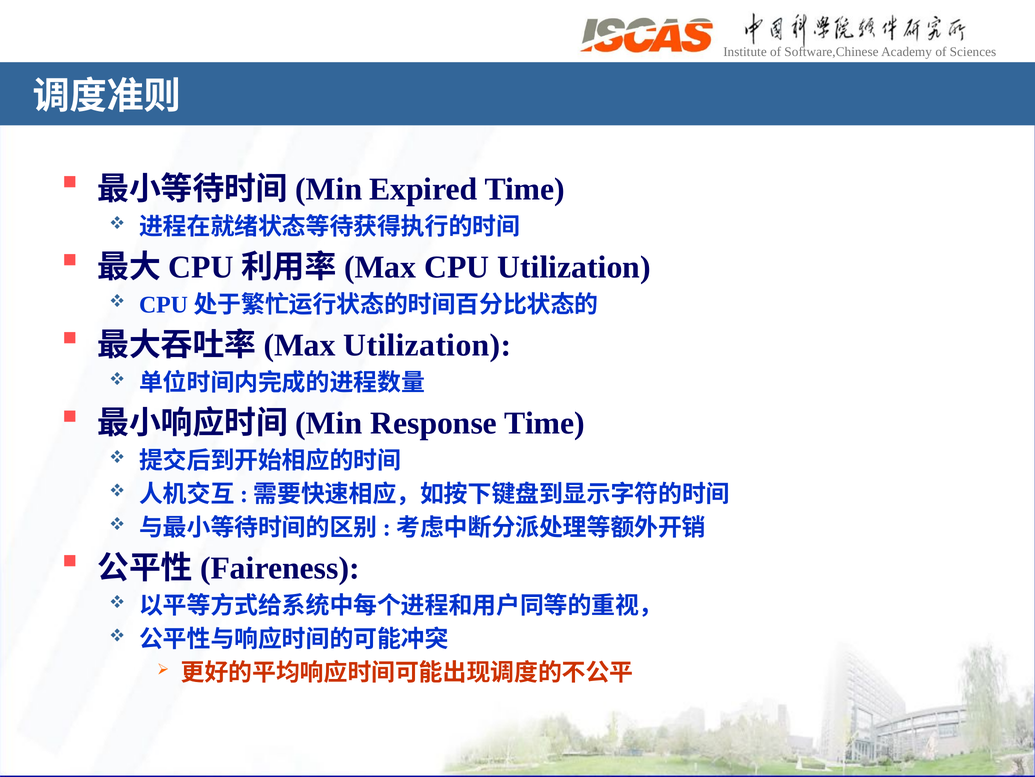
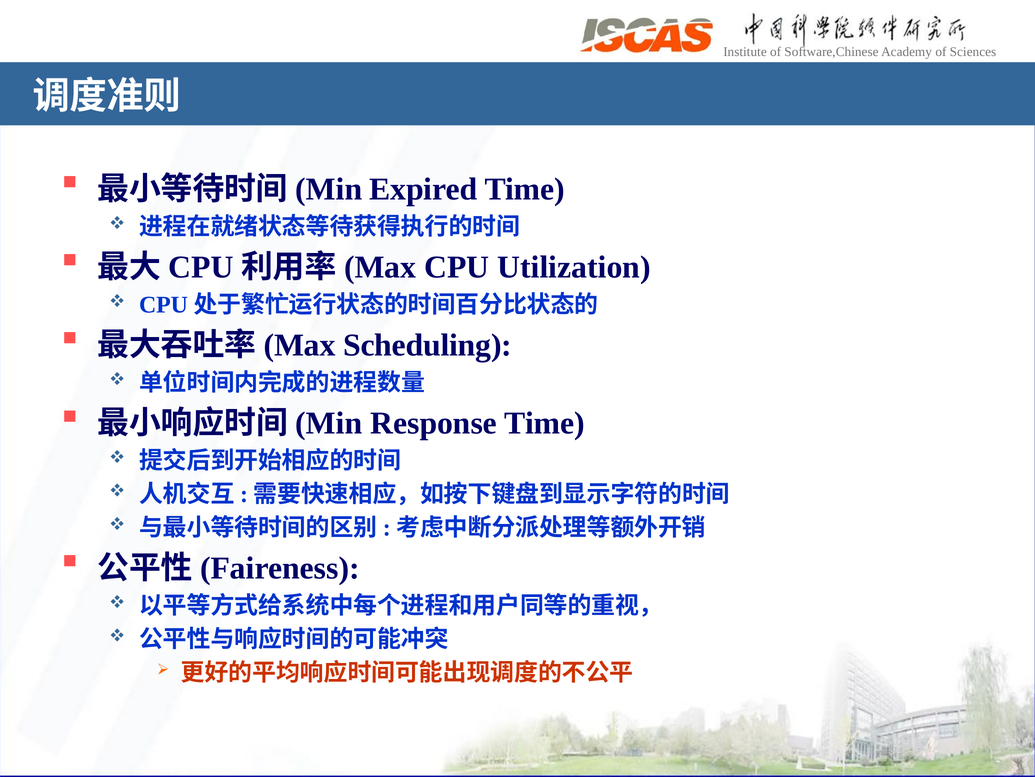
Utilization at (427, 345): Utilization -> Scheduling
